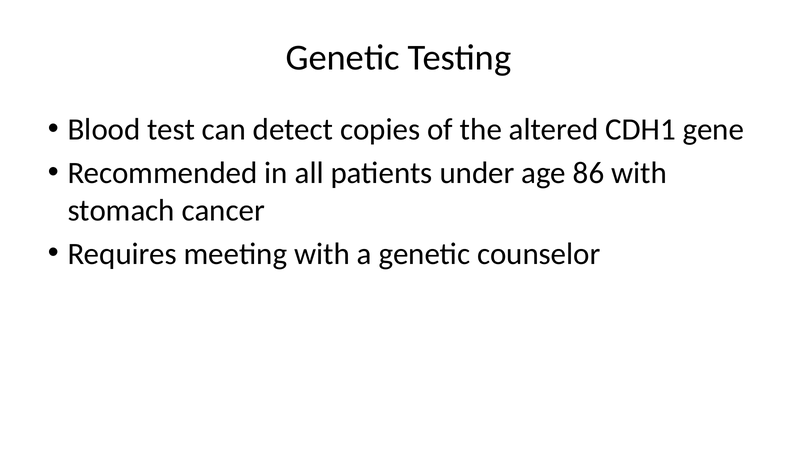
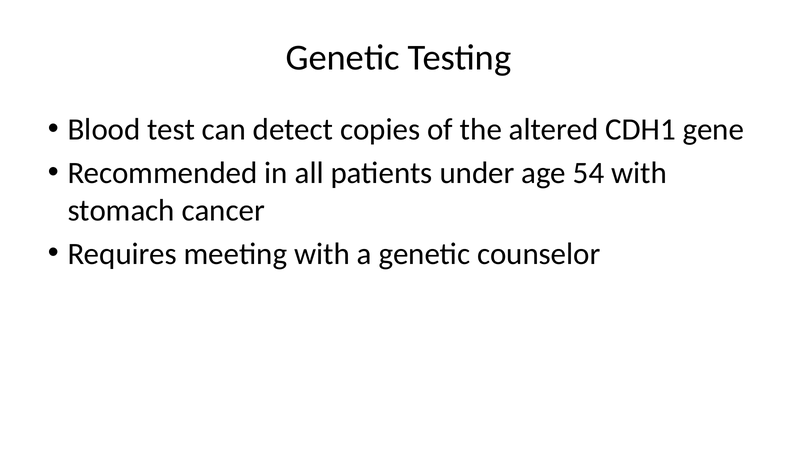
86: 86 -> 54
